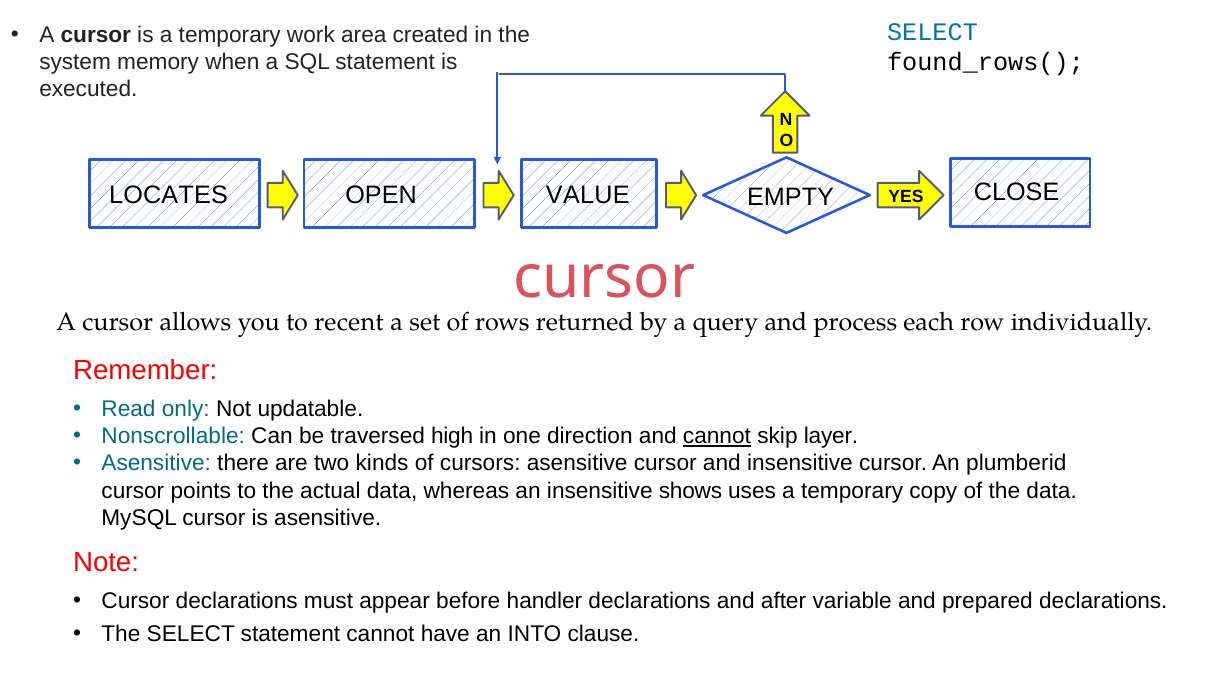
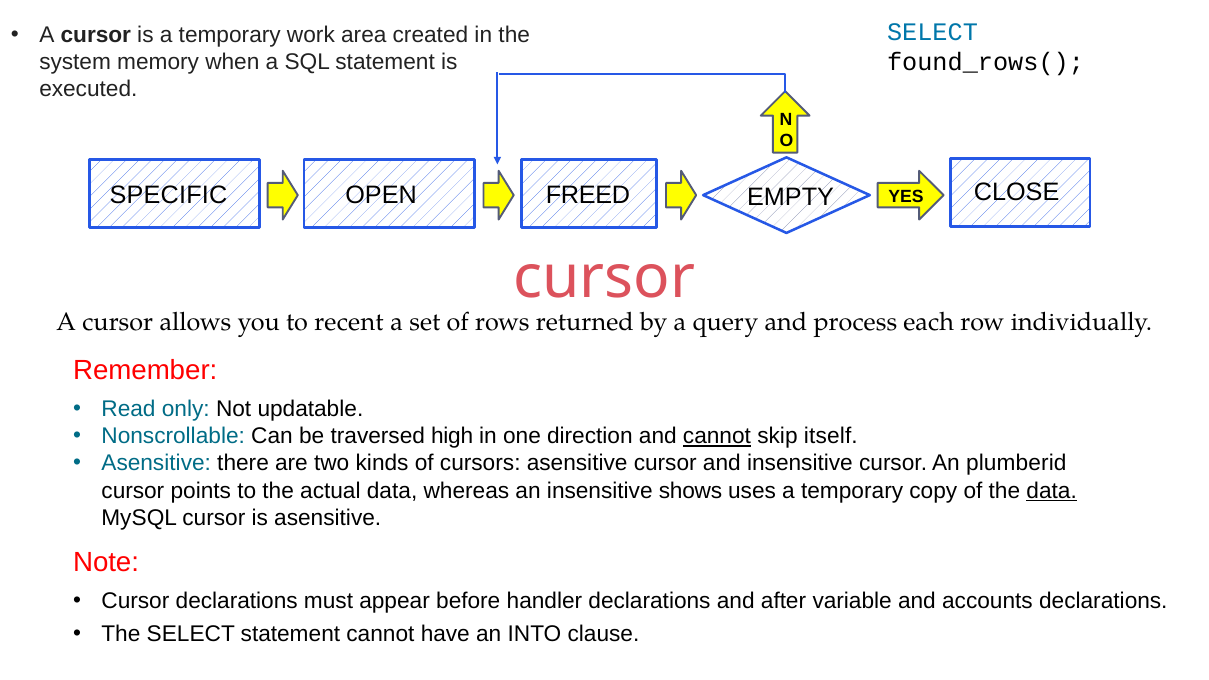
LOCATES: LOCATES -> SPECIFIC
VALUE: VALUE -> FREED
layer: layer -> itself
data at (1052, 491) underline: none -> present
prepared: prepared -> accounts
